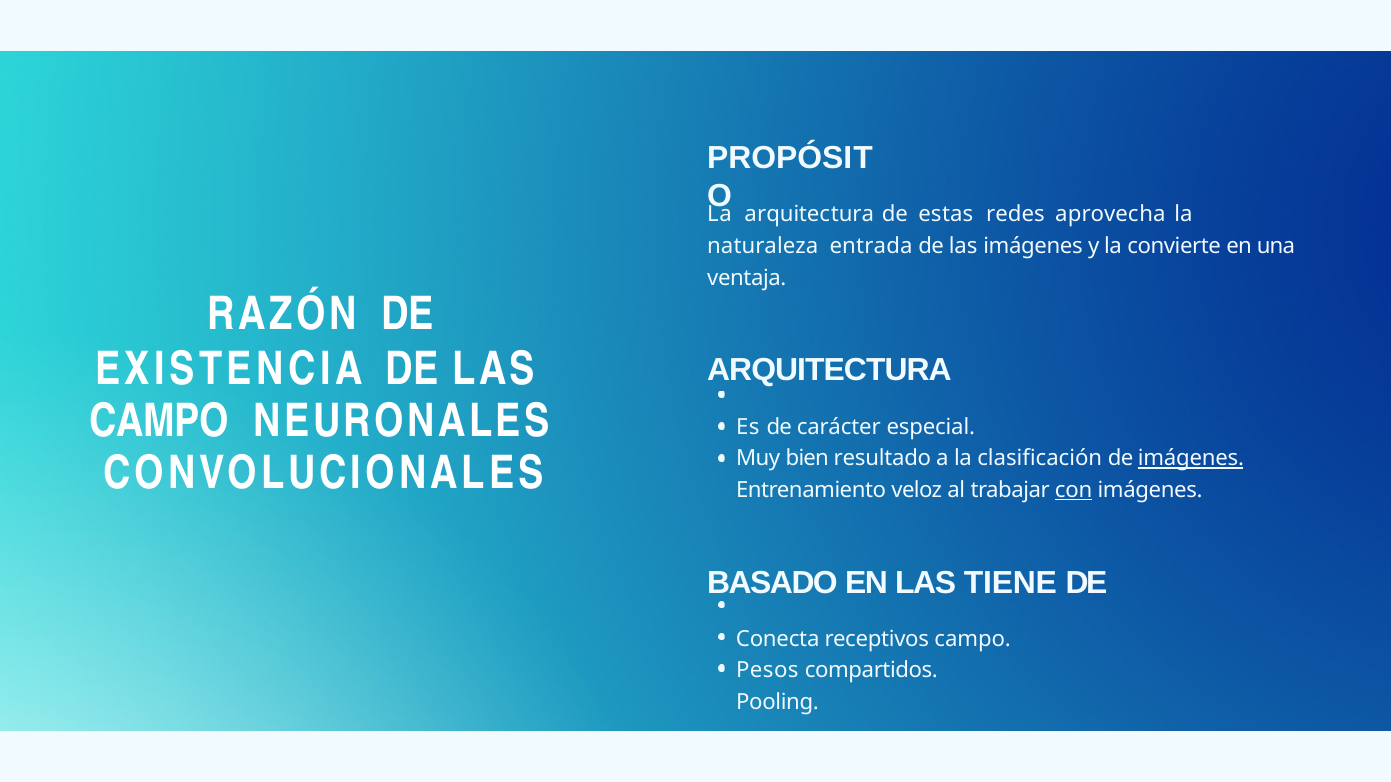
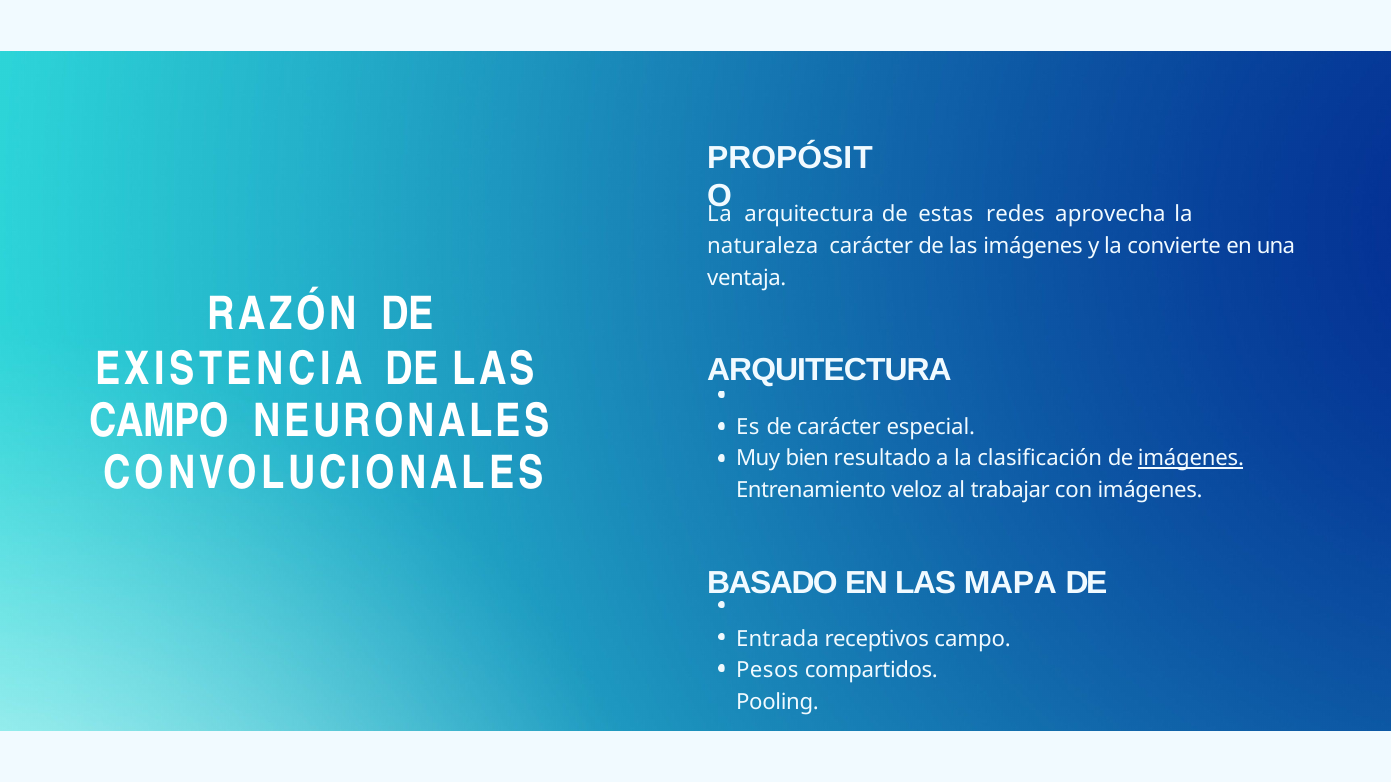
naturaleza entrada: entrada -> carácter
con underline: present -> none
TIENE: TIENE -> MAPA
Conecta: Conecta -> Entrada
